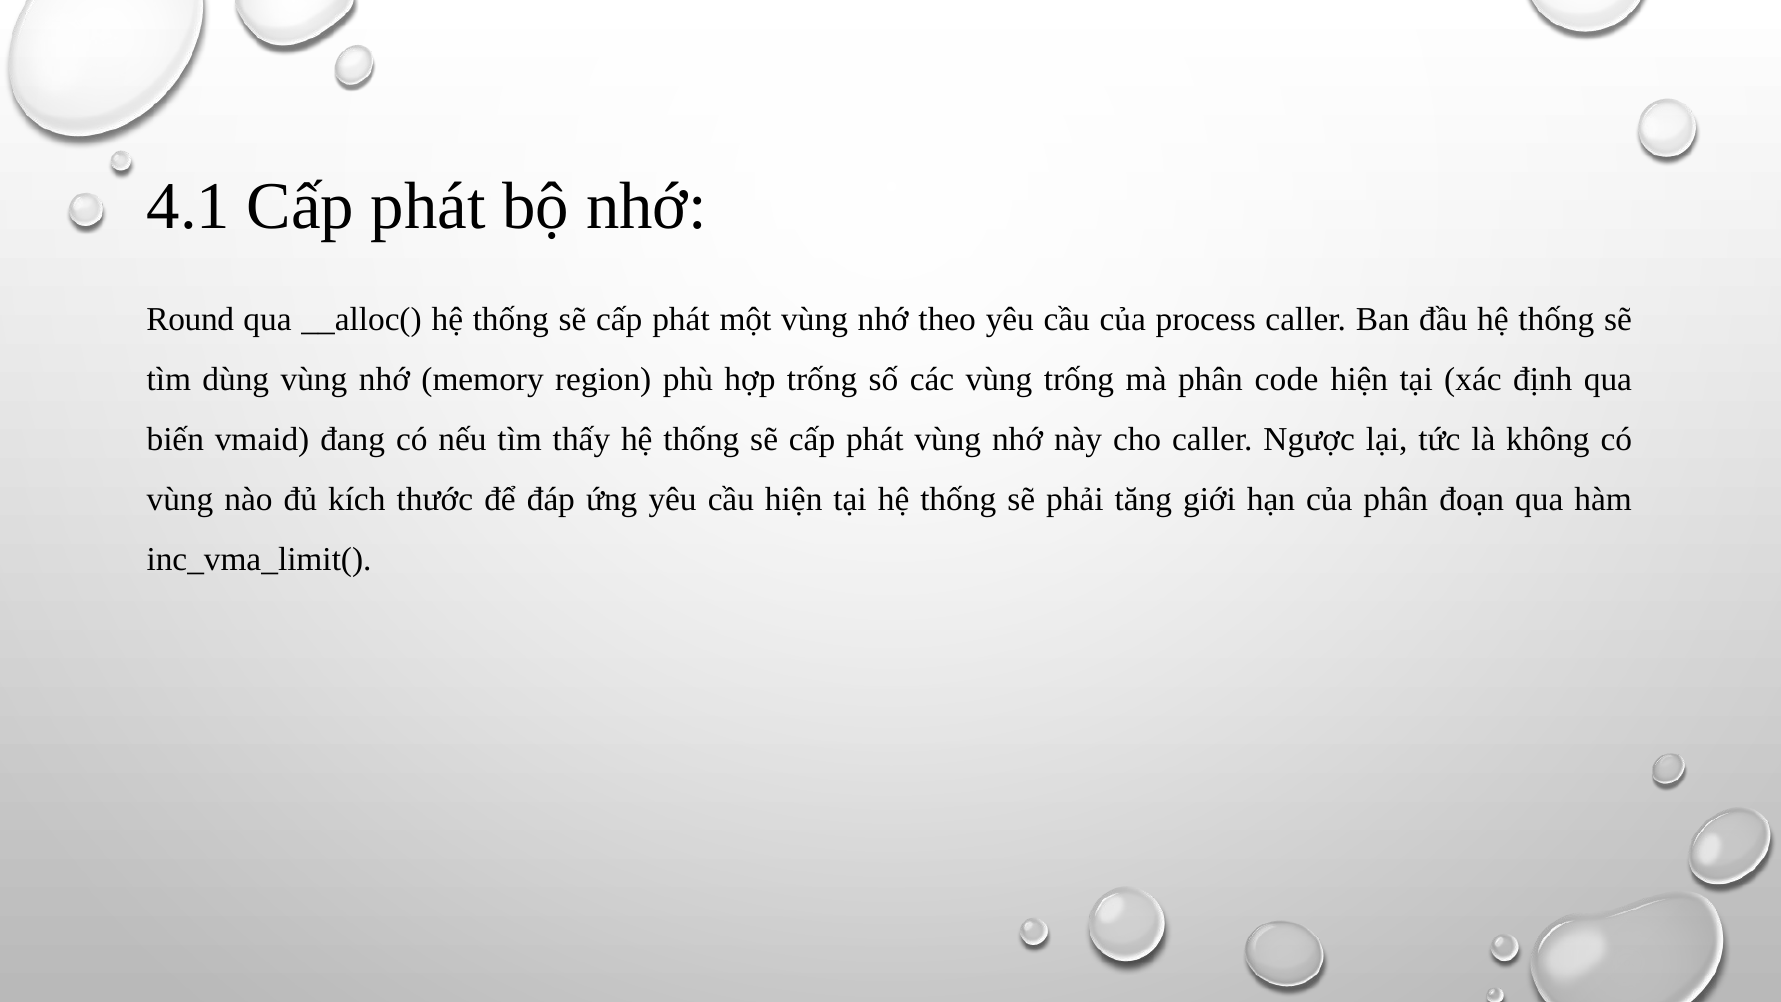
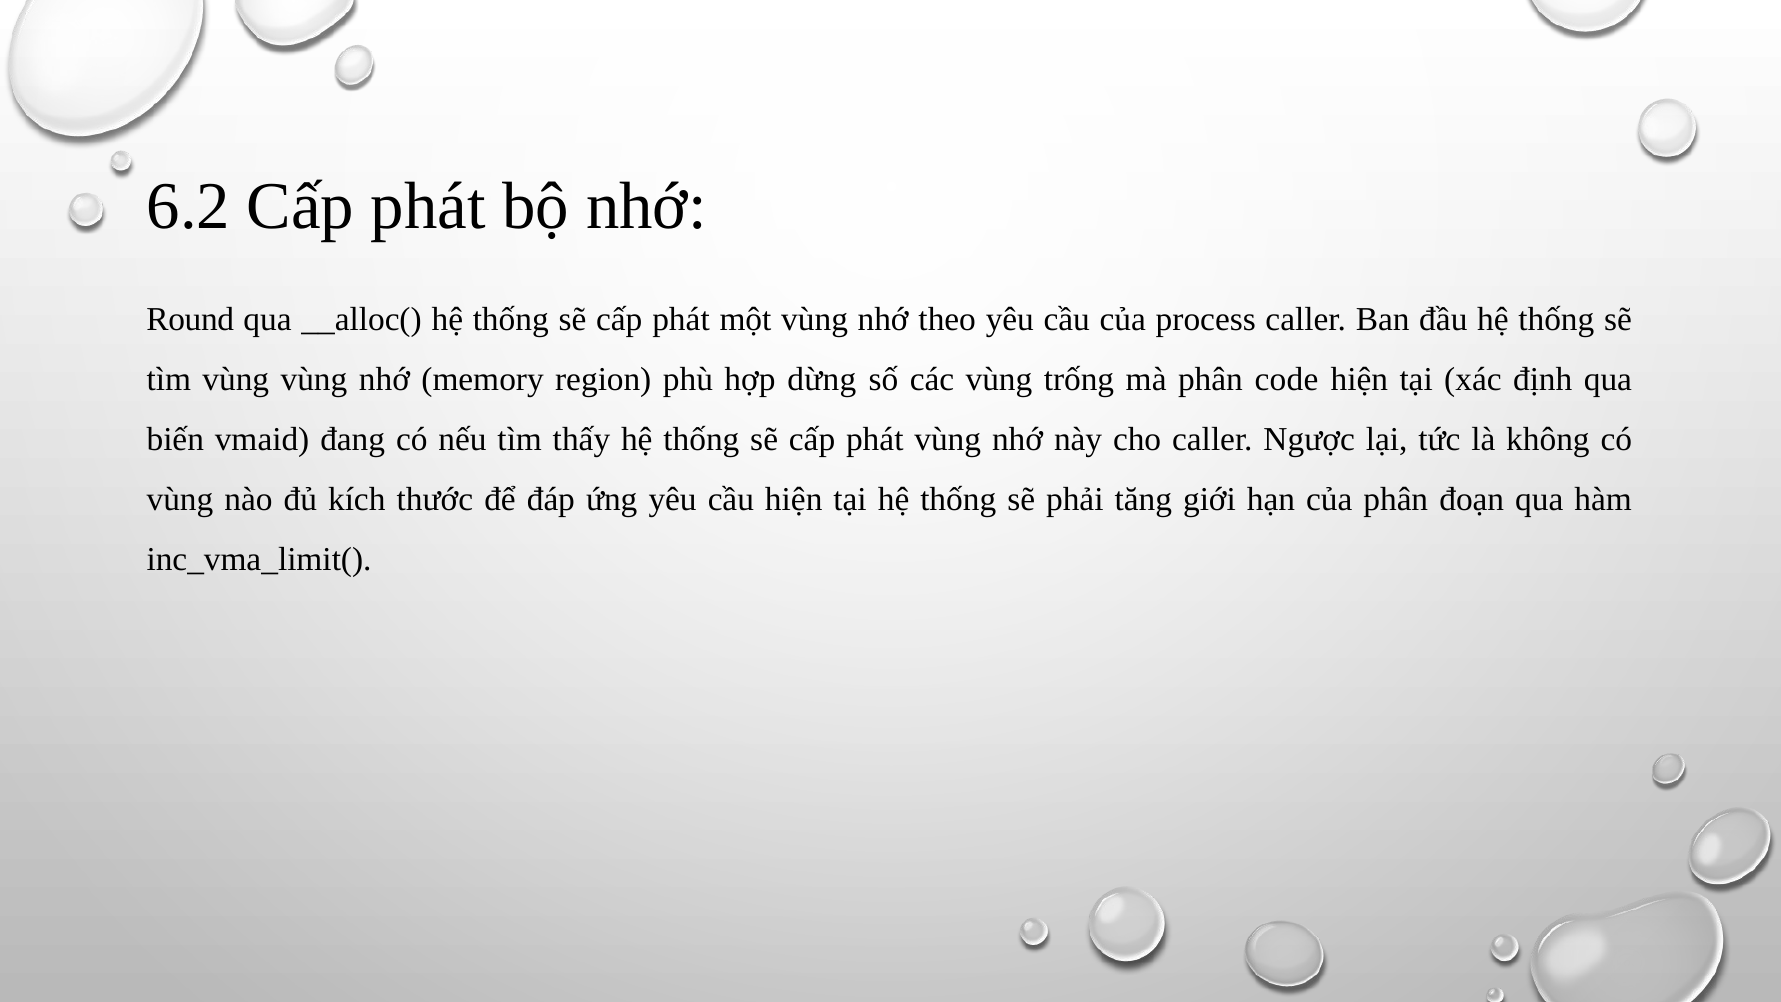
4.1: 4.1 -> 6.2
tìm dùng: dùng -> vùng
hợp trống: trống -> dừng
